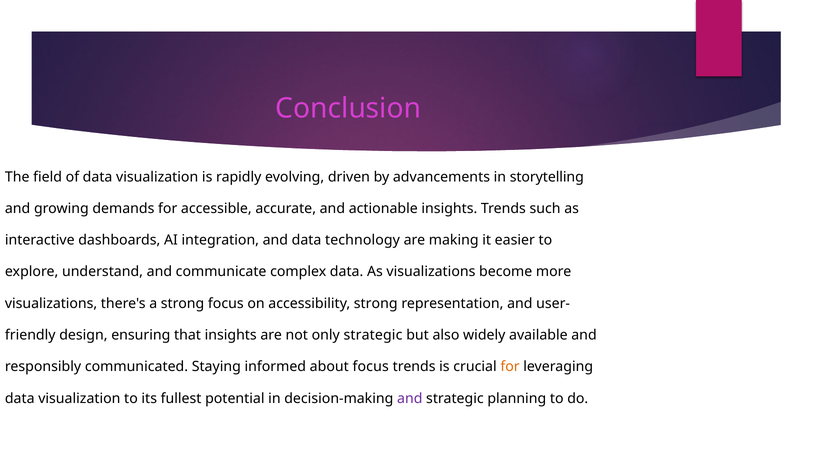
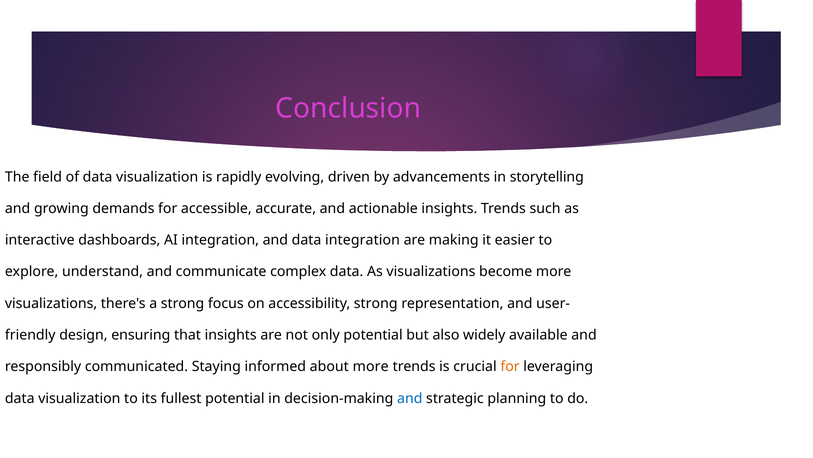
data technology: technology -> integration
only strategic: strategic -> potential
about focus: focus -> more
and at (410, 398) colour: purple -> blue
